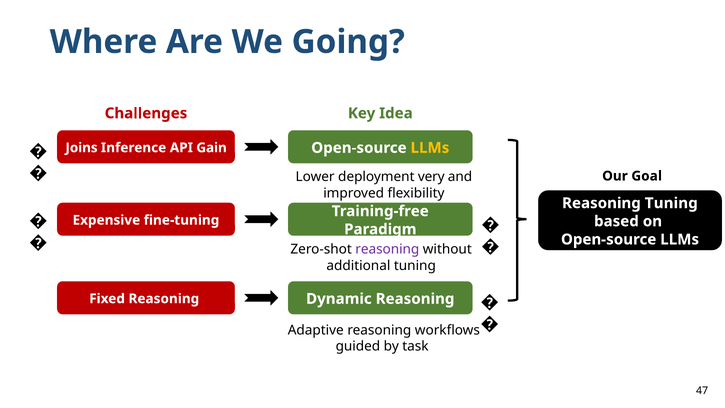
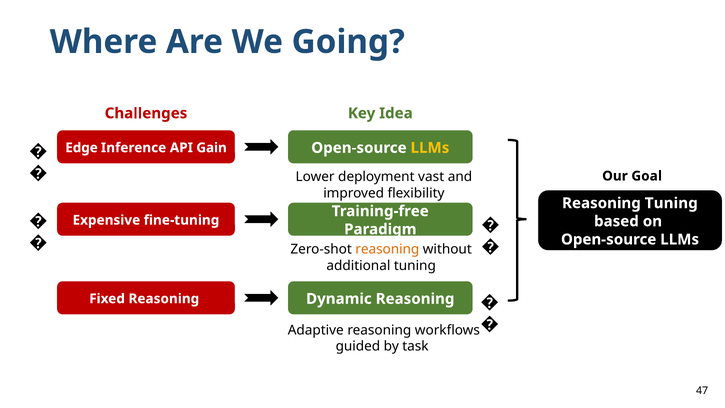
Joins: Joins -> Edge
very: very -> vast
reasoning at (387, 249) colour: purple -> orange
